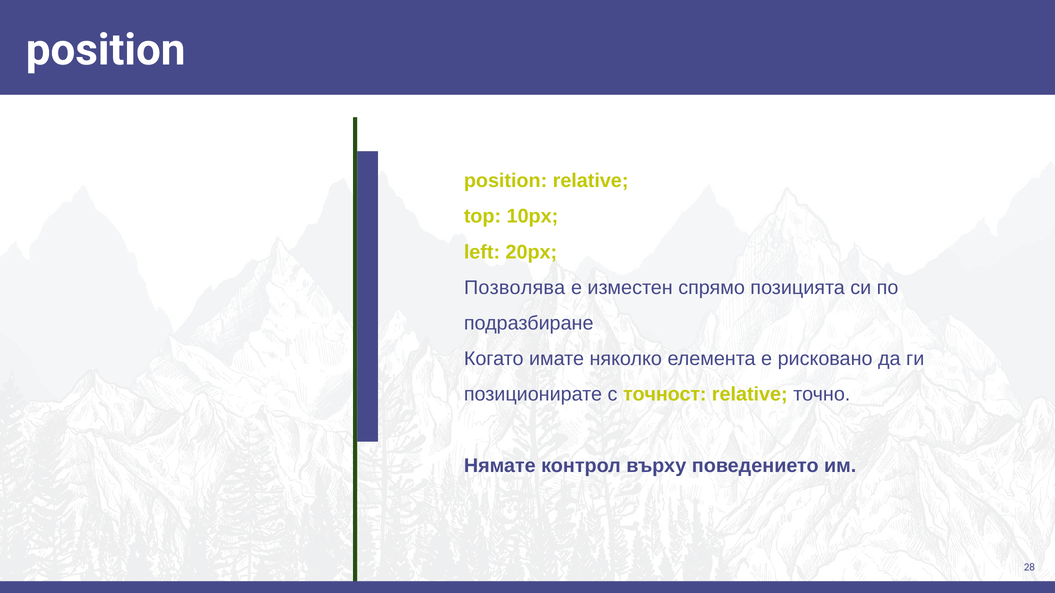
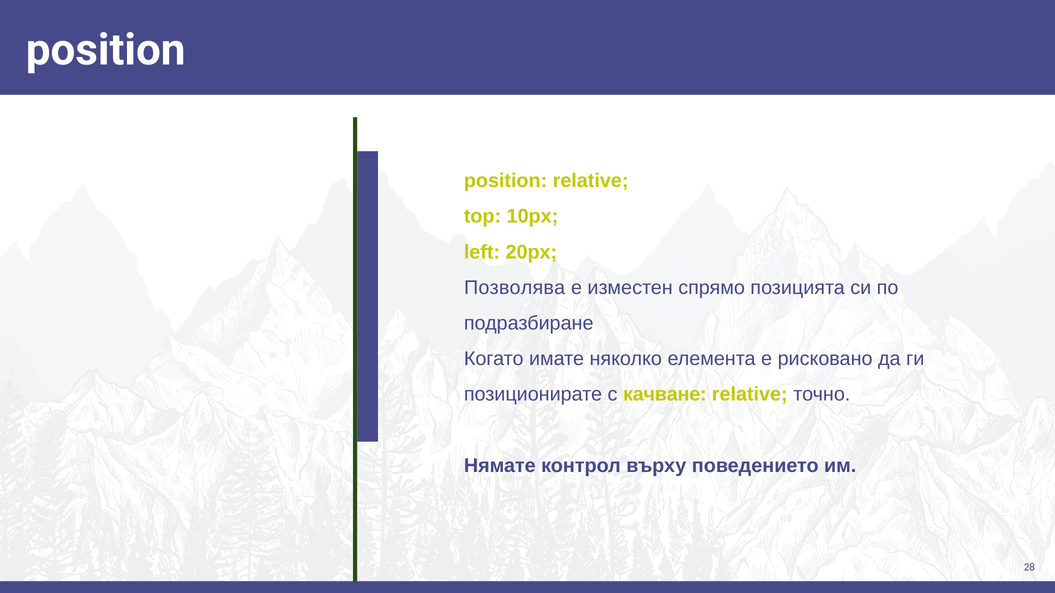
точност: точност -> качване
